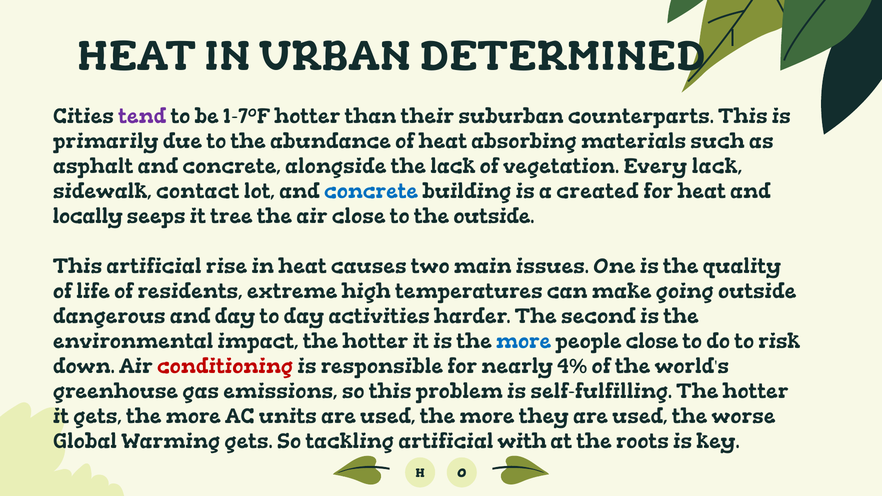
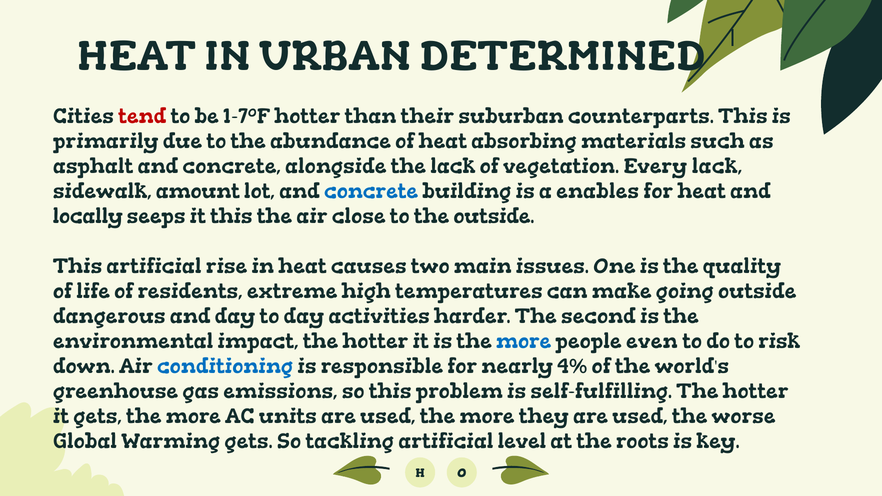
tend colour: purple -> red
contact: contact -> amount
created: created -> enables
it tree: tree -> this
people close: close -> even
conditioning colour: red -> blue
with: with -> level
